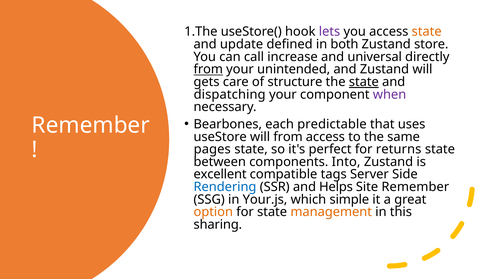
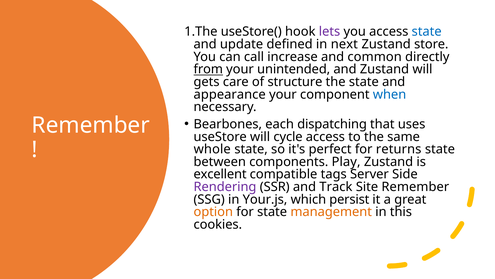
state at (427, 32) colour: orange -> blue
both: both -> next
universal: universal -> common
state at (364, 82) underline: present -> none
dispatching: dispatching -> appearance
when colour: purple -> blue
predictable: predictable -> dispatching
will from: from -> cycle
pages: pages -> whole
Into: Into -> Play
Rendering colour: blue -> purple
Helps: Helps -> Track
simple: simple -> persist
sharing: sharing -> cookies
